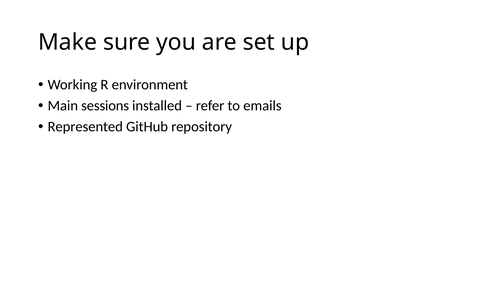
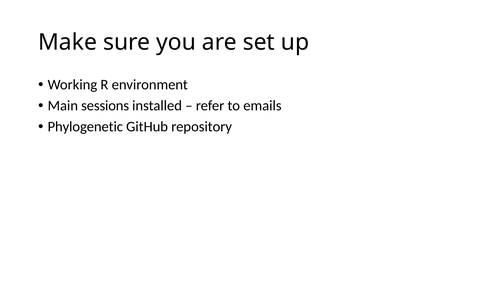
Represented: Represented -> Phylogenetic
